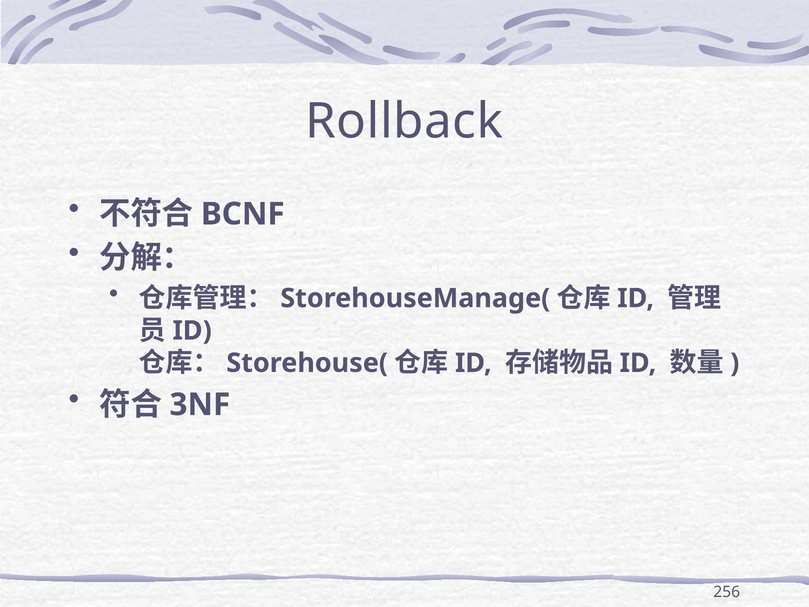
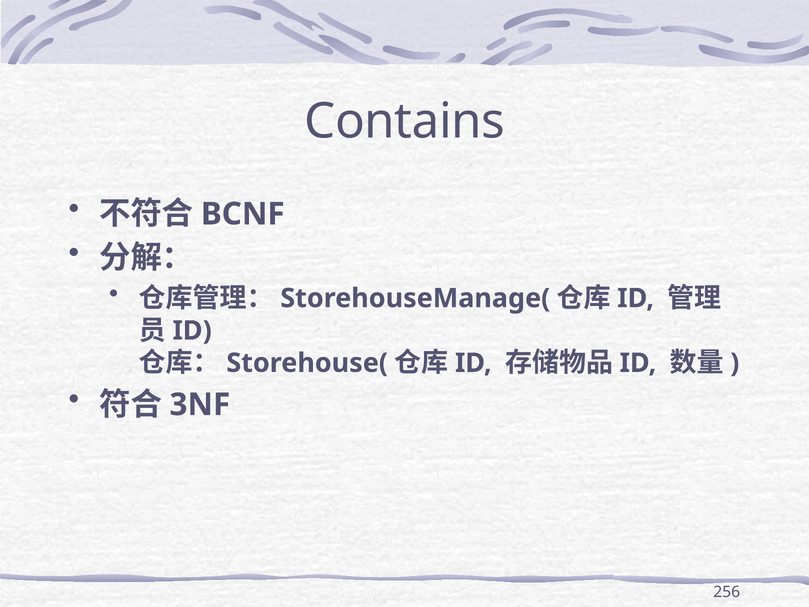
Rollback: Rollback -> Contains
